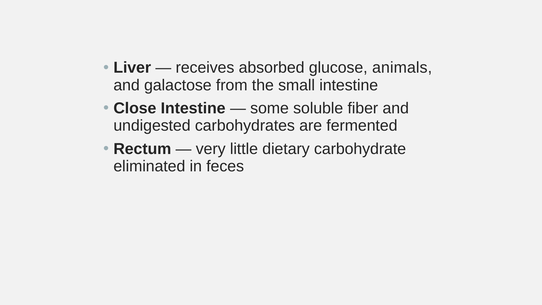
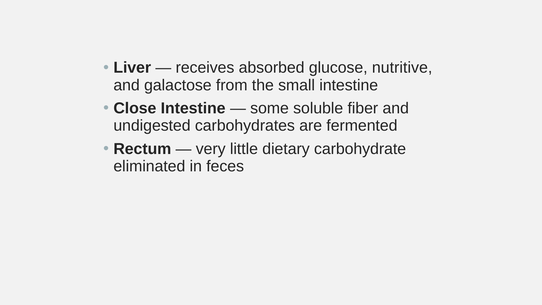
animals: animals -> nutritive
